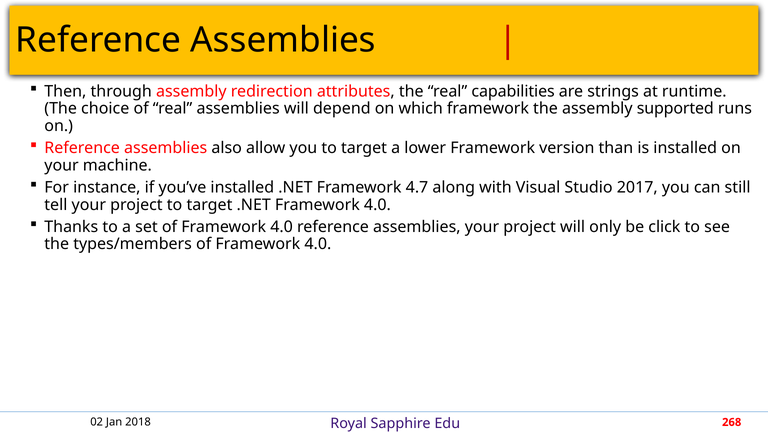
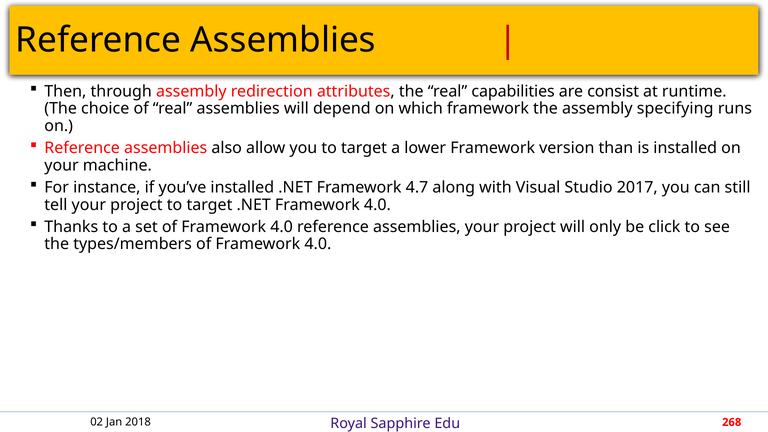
strings: strings -> consist
supported: supported -> specifying
